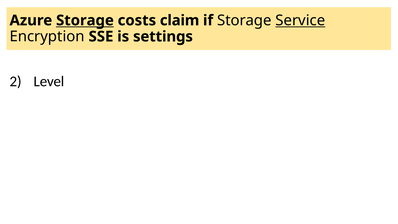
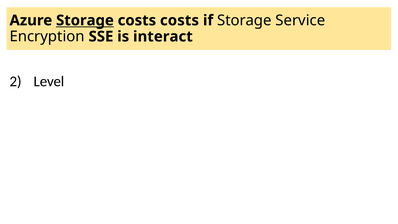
costs claim: claim -> costs
Service underline: present -> none
settings: settings -> interact
